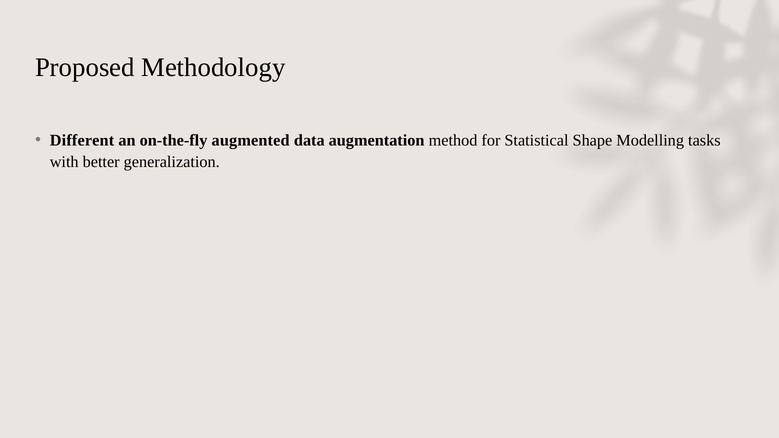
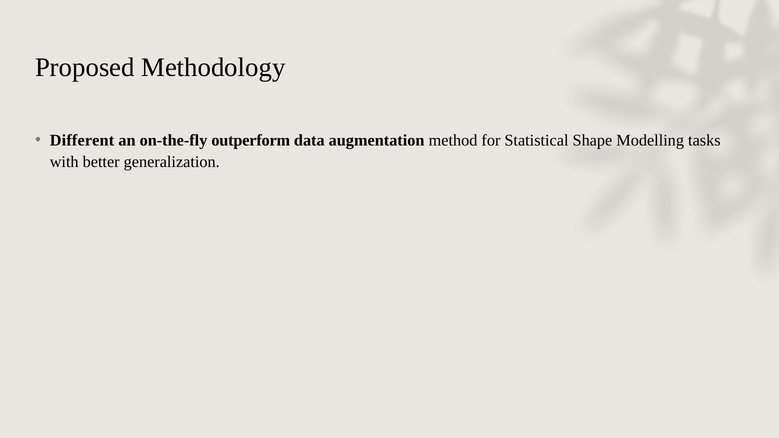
augmented: augmented -> outperform
